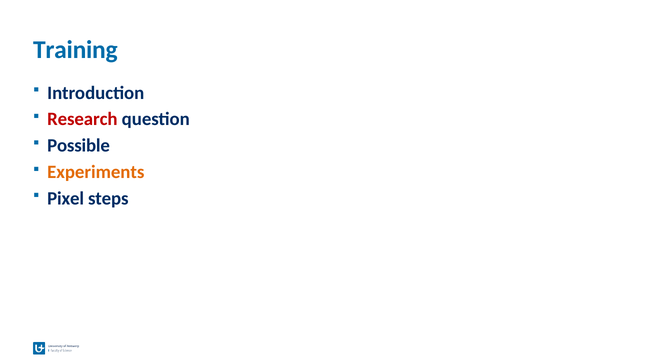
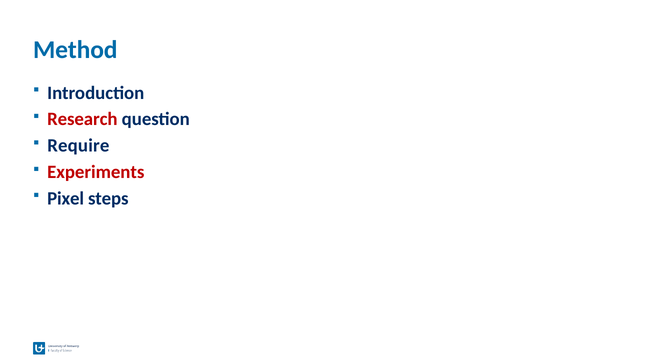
Training: Training -> Method
Possible: Possible -> Require
Experiments colour: orange -> red
